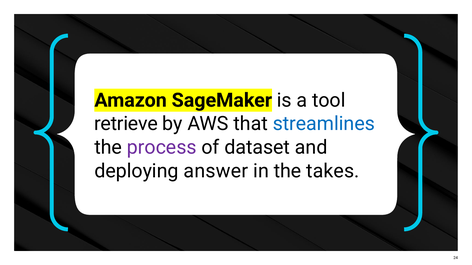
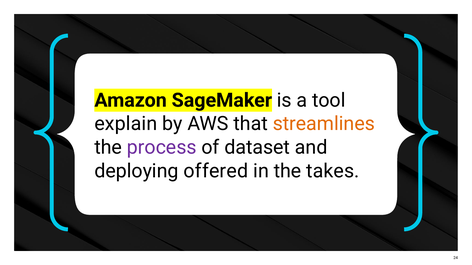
retrieve: retrieve -> explain
streamlines colour: blue -> orange
answer: answer -> offered
